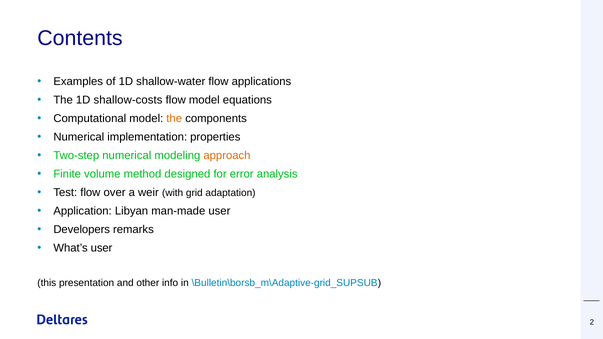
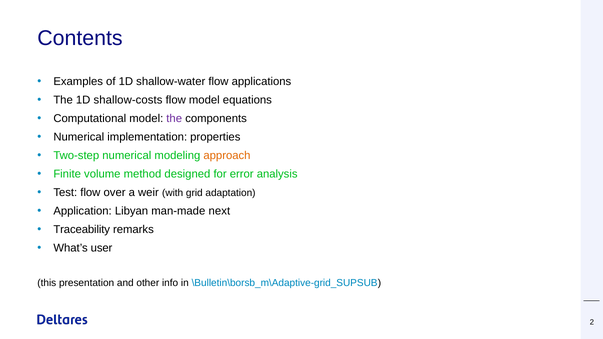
the at (174, 119) colour: orange -> purple
man-made user: user -> next
Developers: Developers -> Traceability
